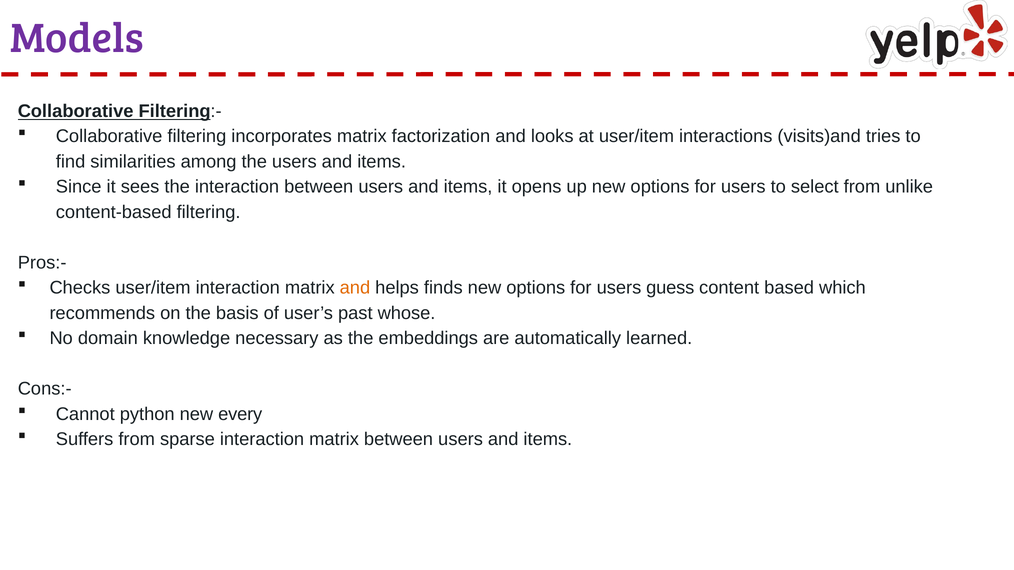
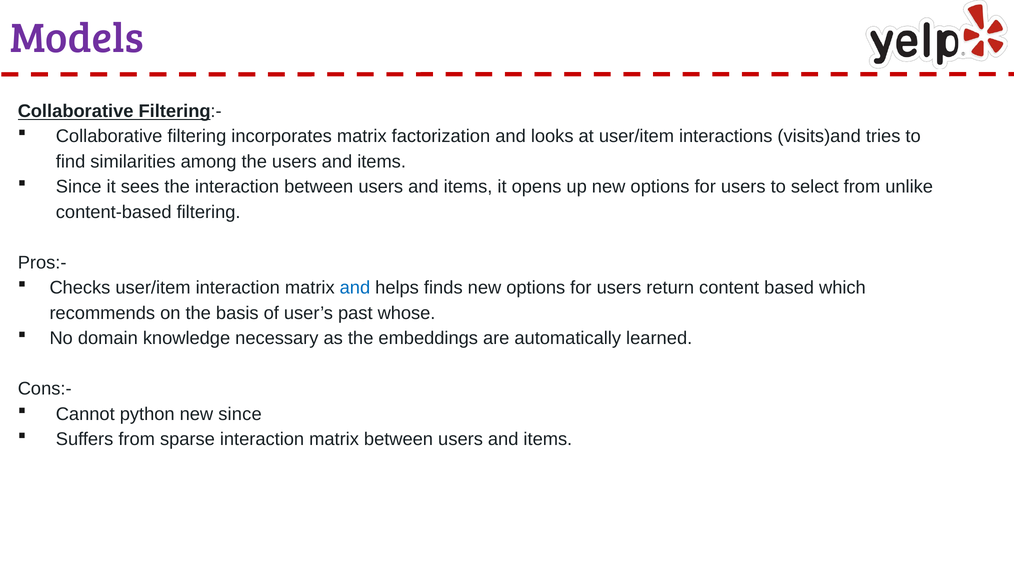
and at (355, 288) colour: orange -> blue
guess: guess -> return
new every: every -> since
